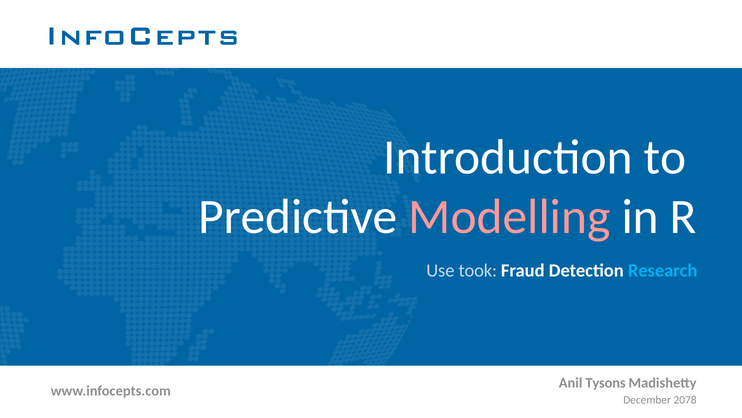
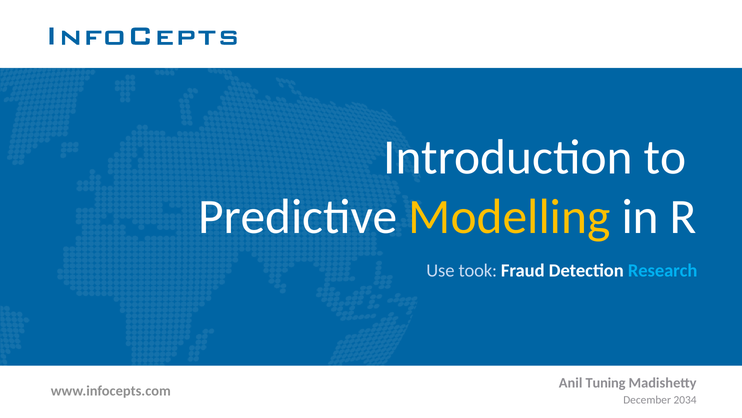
Modelling colour: pink -> yellow
Tysons: Tysons -> Tuning
2078: 2078 -> 2034
